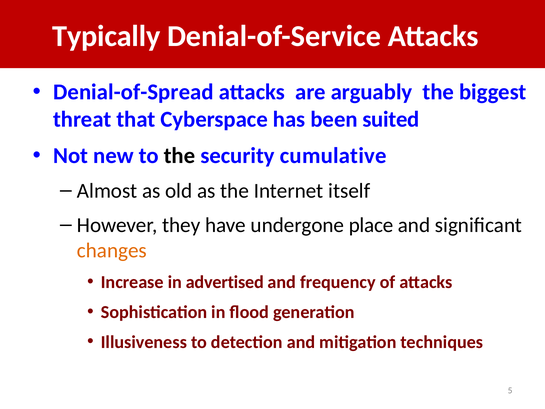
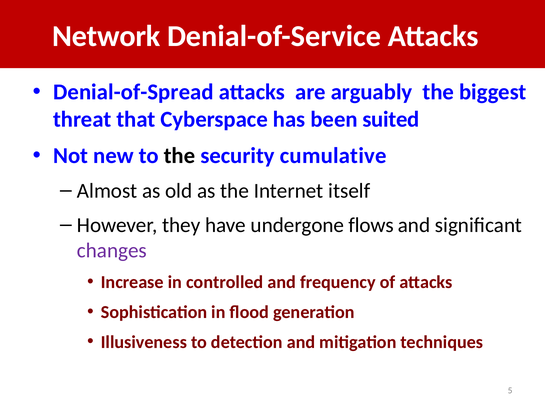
Typically: Typically -> Network
place: place -> flows
changes colour: orange -> purple
advertised: advertised -> controlled
